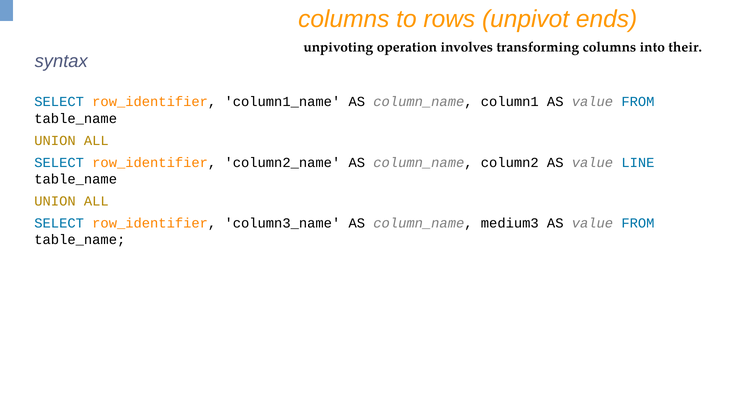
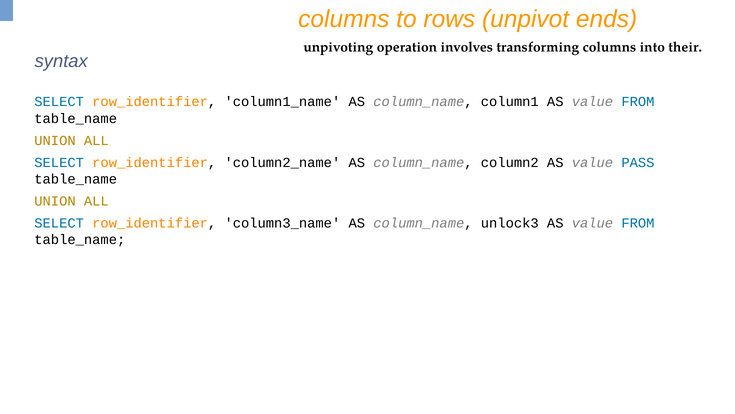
LINE: LINE -> PASS
medium3: medium3 -> unlock3
